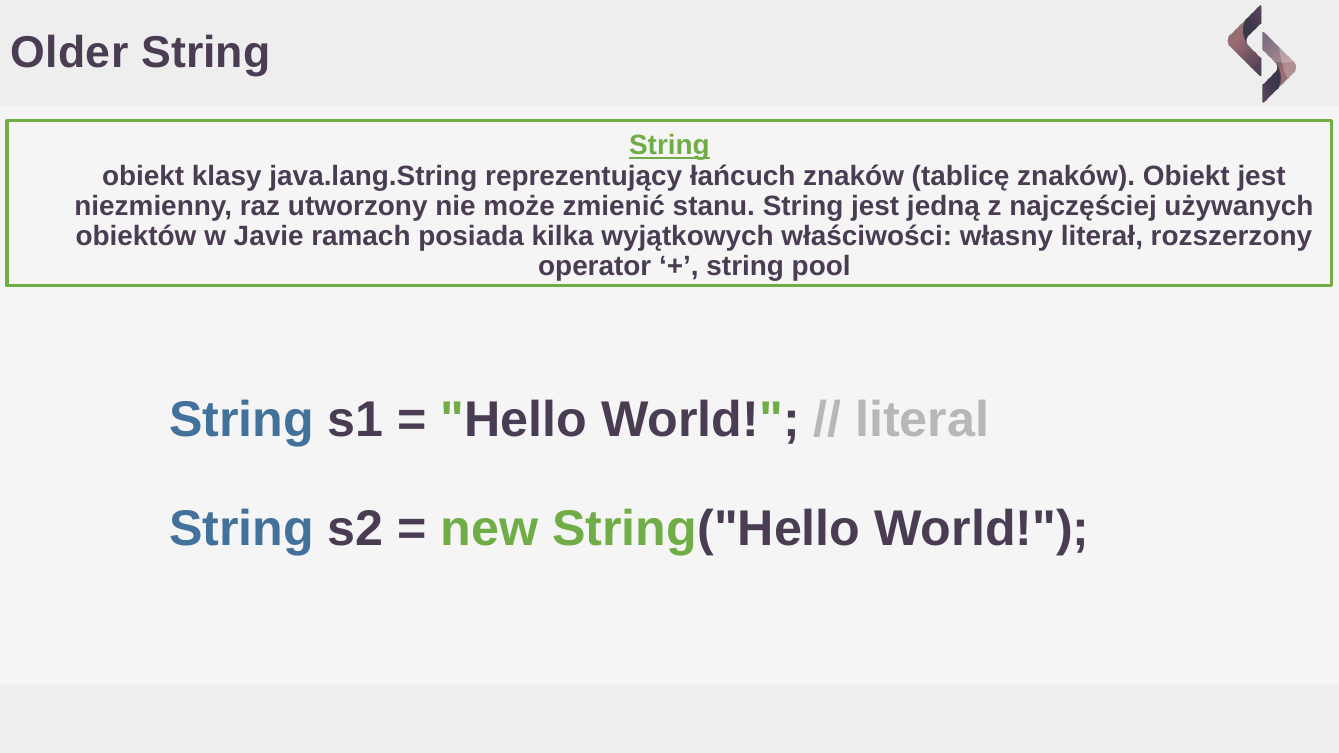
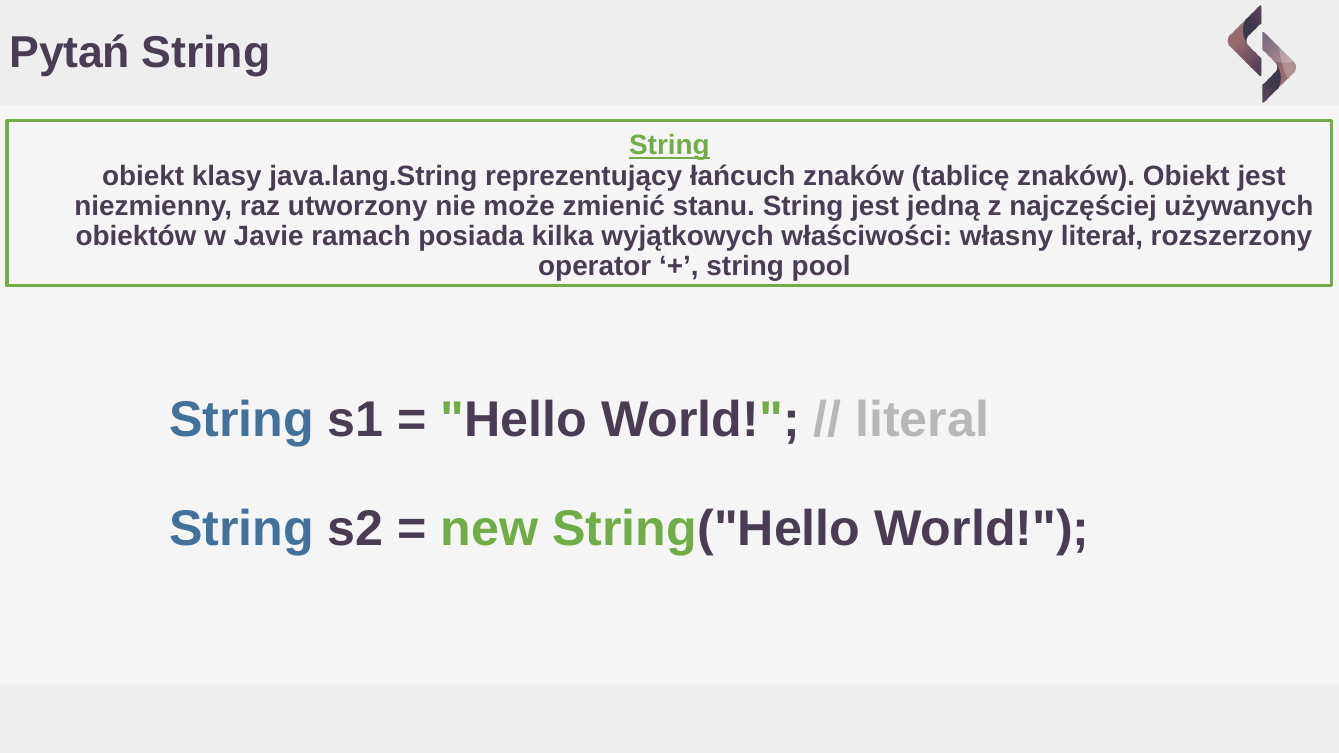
Older: Older -> Pytań
